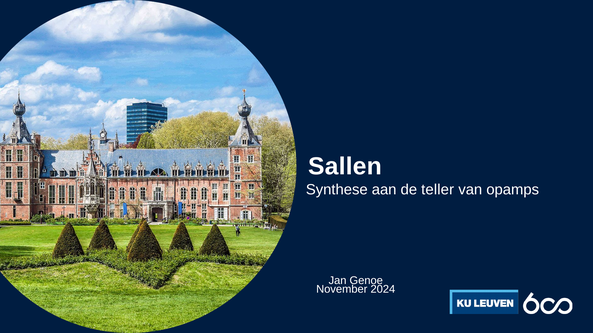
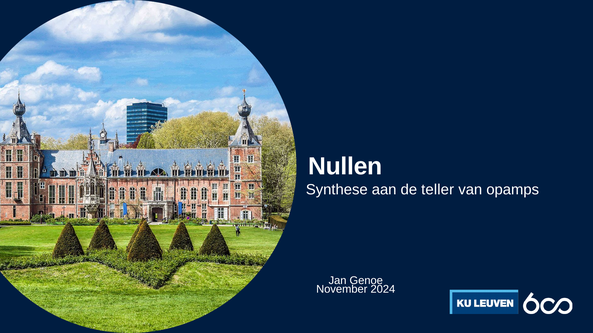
Sallen: Sallen -> Nullen
